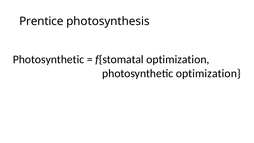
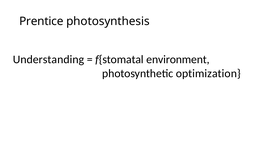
Photosynthetic at (49, 59): Photosynthetic -> Understanding
f{stomatal optimization: optimization -> environment
